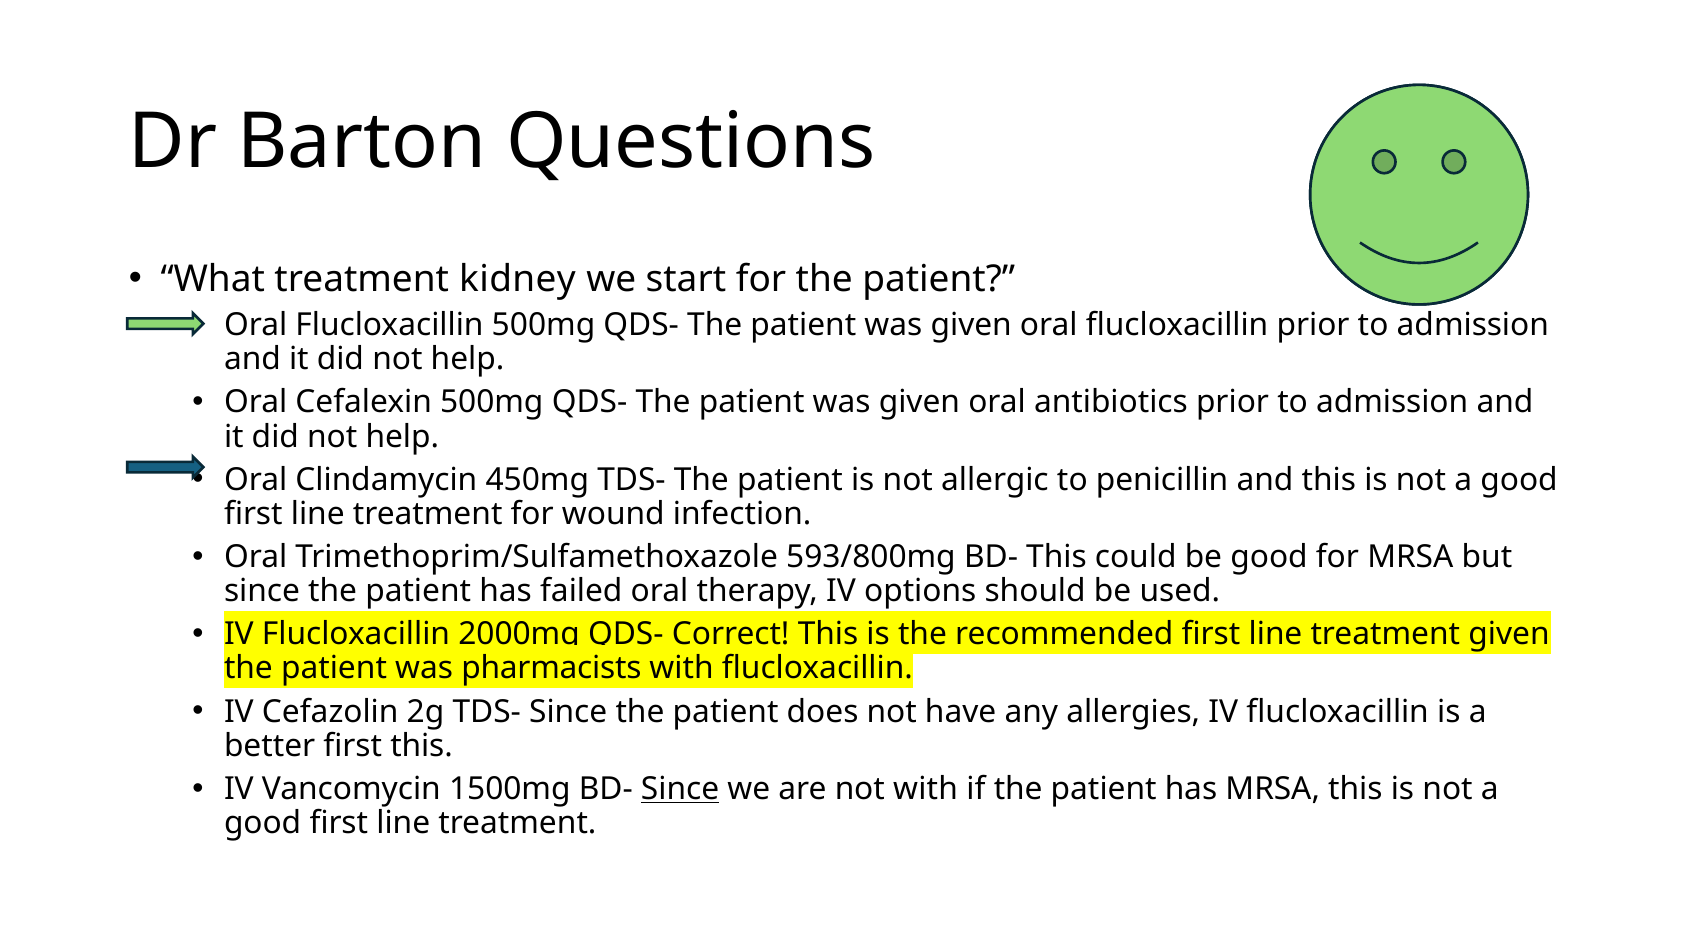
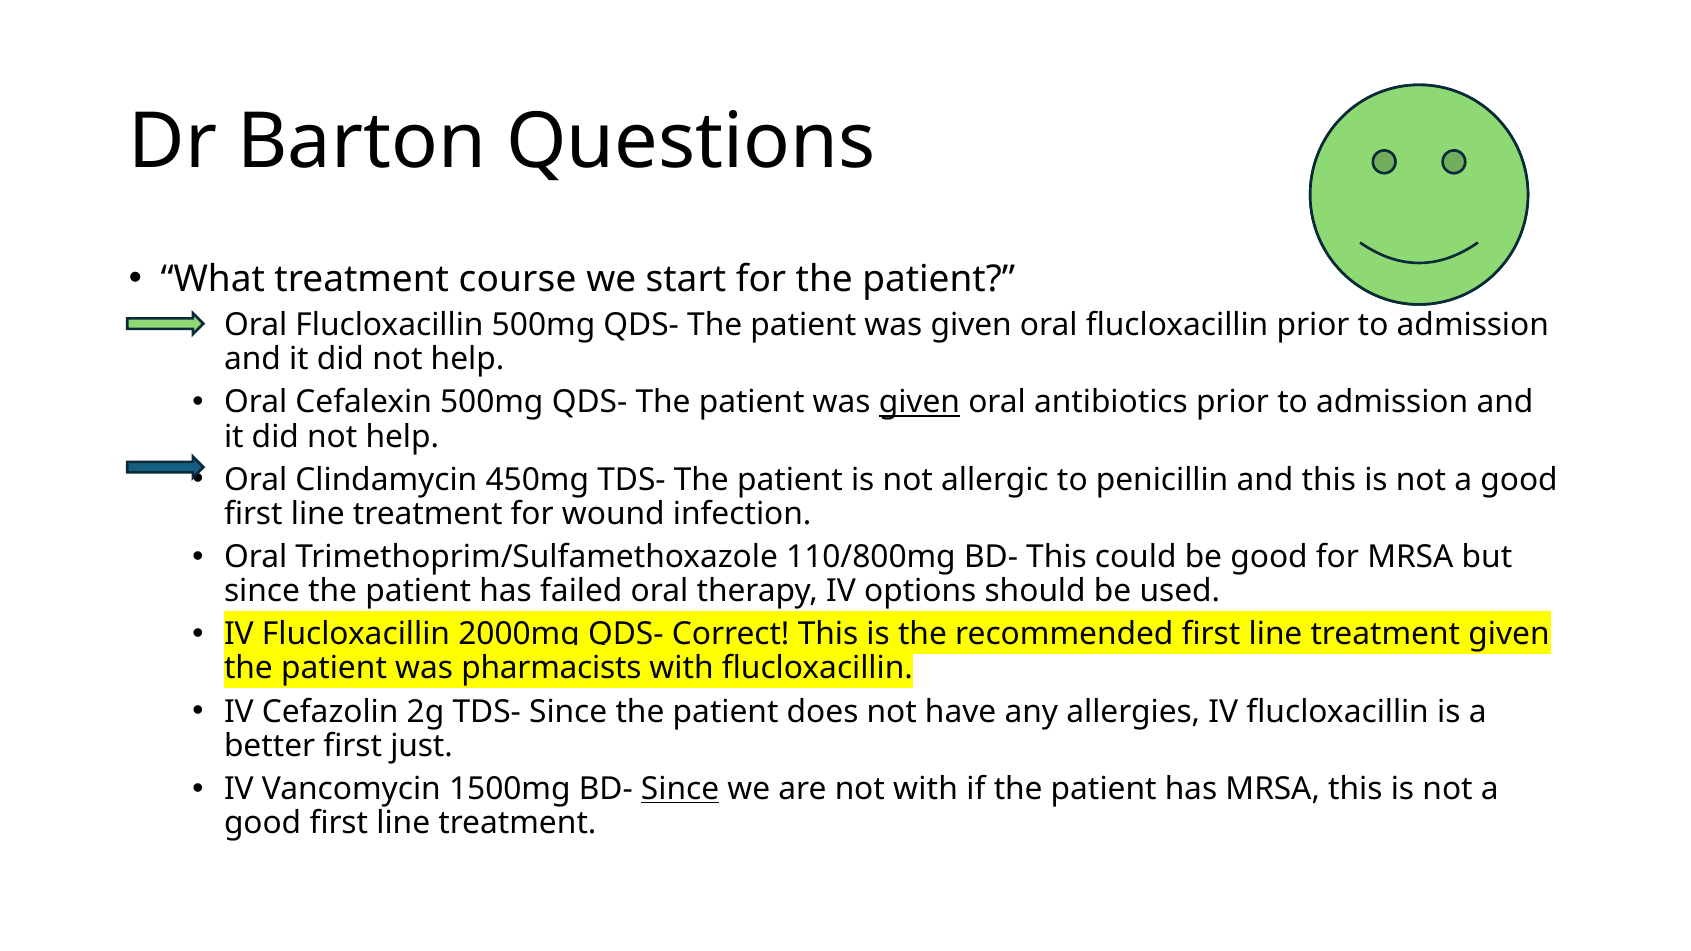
kidney: kidney -> course
given at (919, 403) underline: none -> present
593/800mg: 593/800mg -> 110/800mg
first this: this -> just
